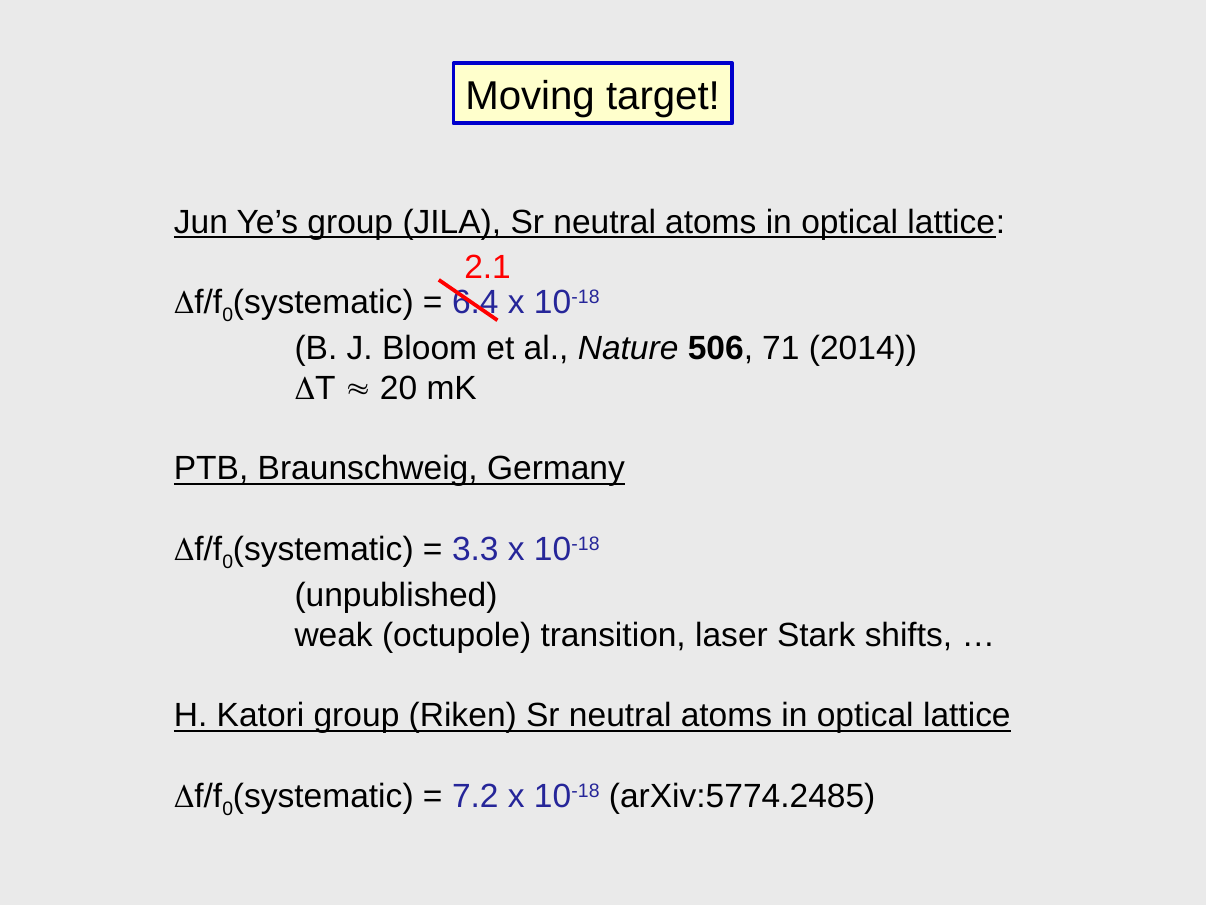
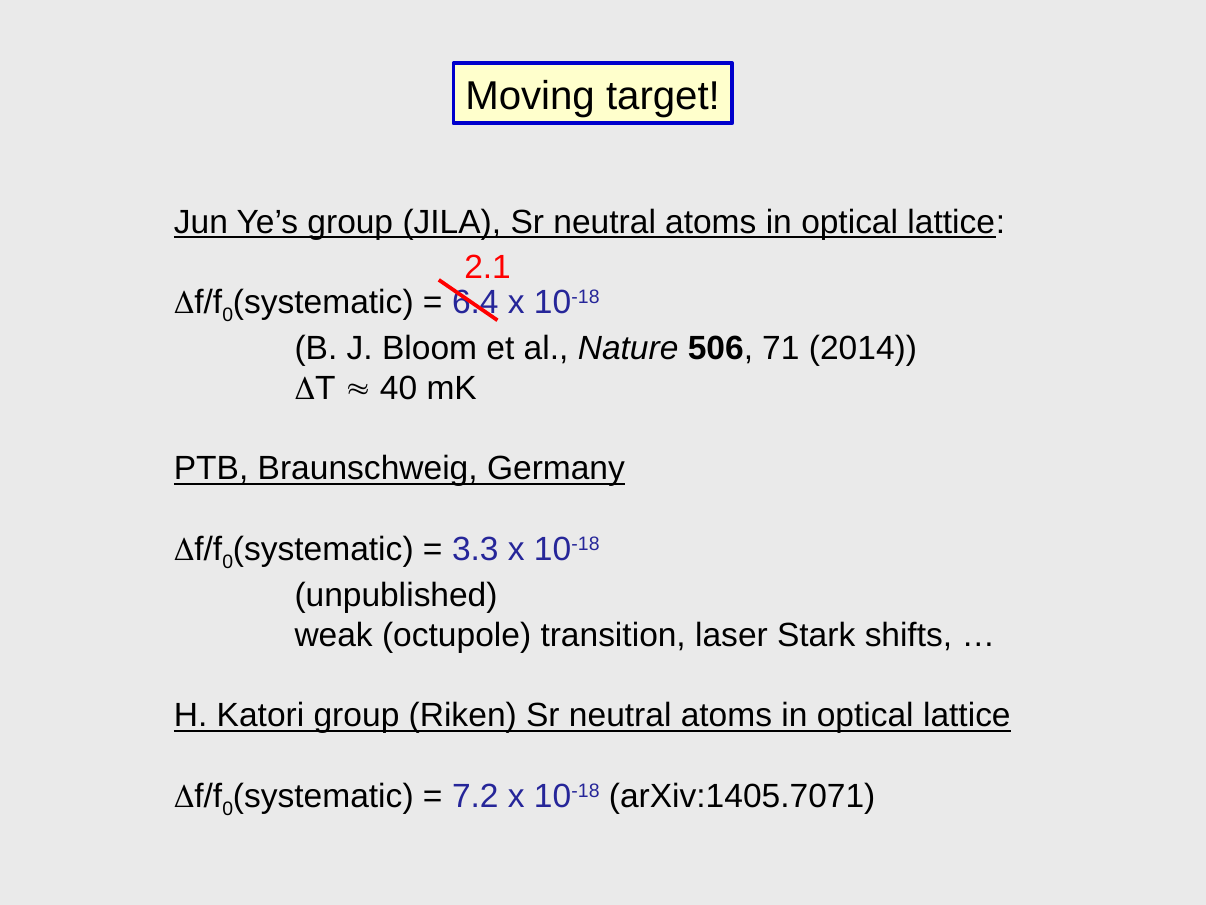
20: 20 -> 40
arXiv:5774.2485: arXiv:5774.2485 -> arXiv:1405.7071
